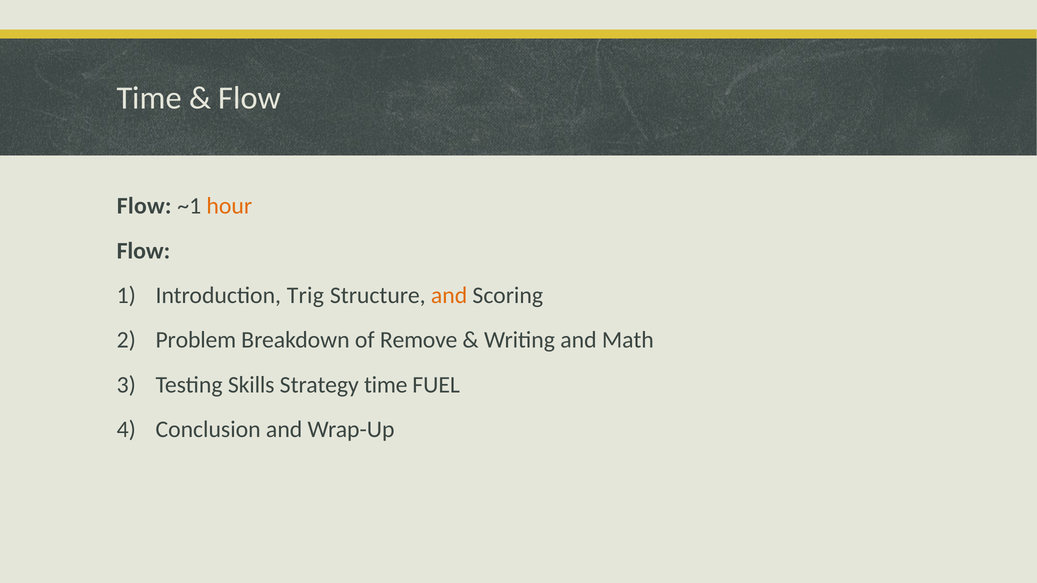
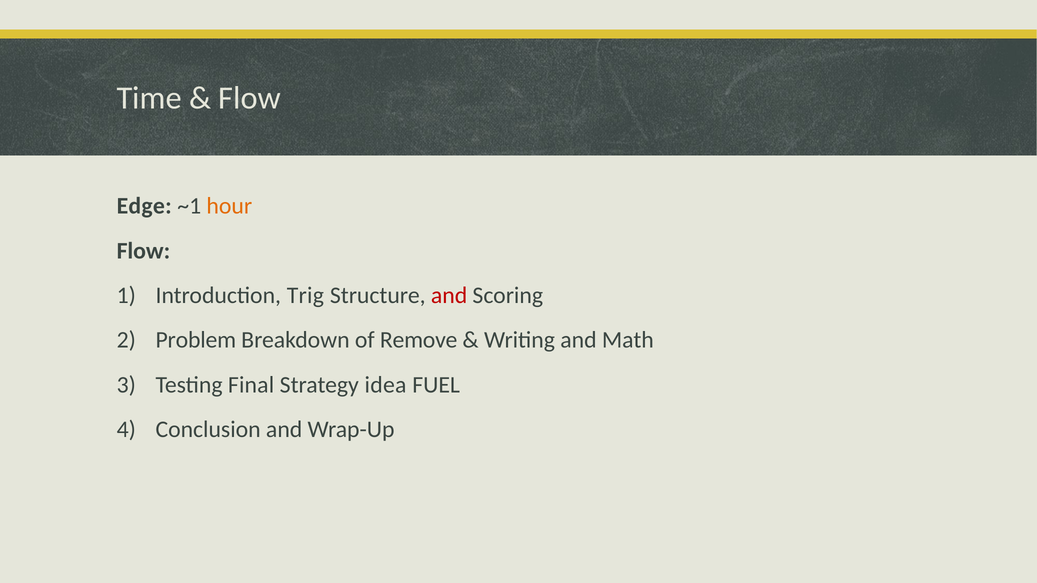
Flow at (144, 206): Flow -> Edge
and at (449, 296) colour: orange -> red
Skills: Skills -> Final
Strategy time: time -> idea
